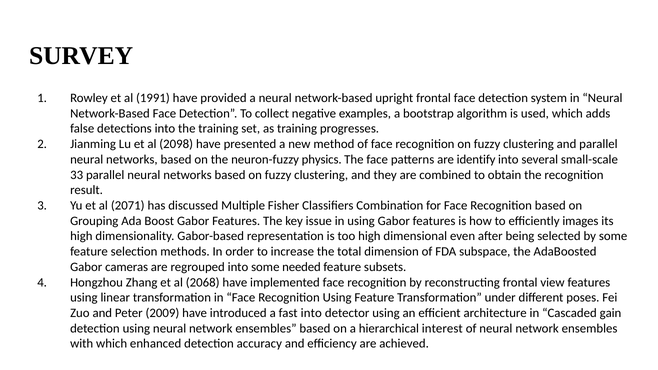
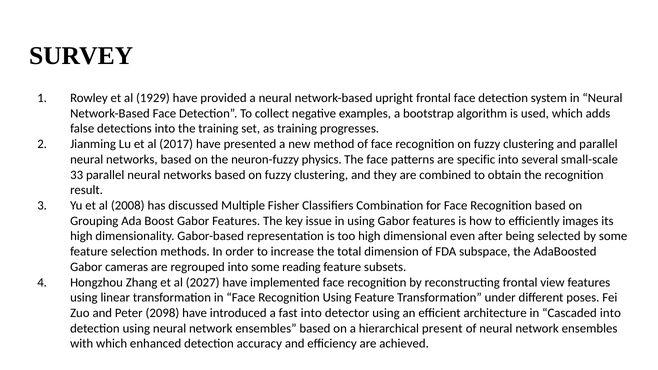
1991: 1991 -> 1929
2098: 2098 -> 2017
identify: identify -> specific
2071: 2071 -> 2008
needed: needed -> reading
2068: 2068 -> 2027
2009: 2009 -> 2098
Cascaded gain: gain -> into
interest: interest -> present
